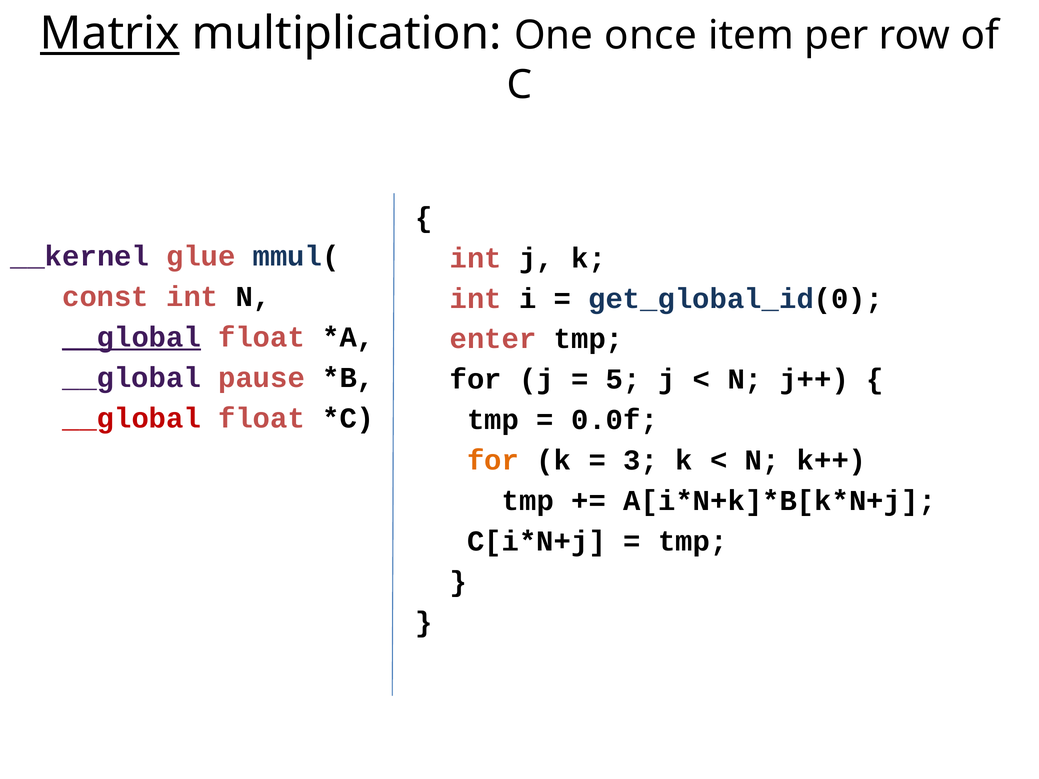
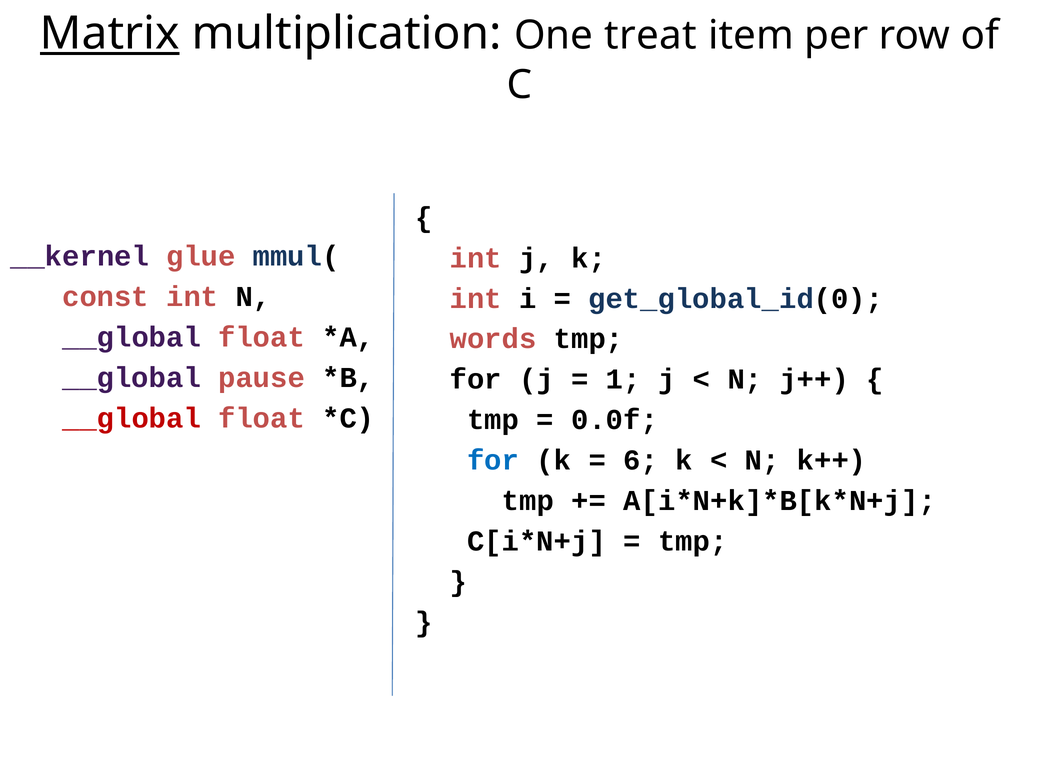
once: once -> treat
__global at (132, 337) underline: present -> none
enter: enter -> words
5: 5 -> 1
for at (493, 460) colour: orange -> blue
3: 3 -> 6
